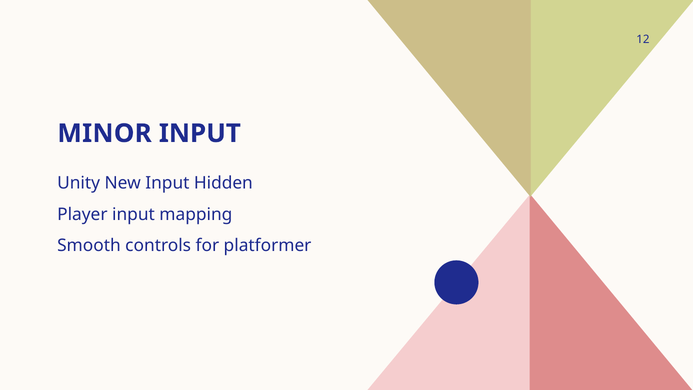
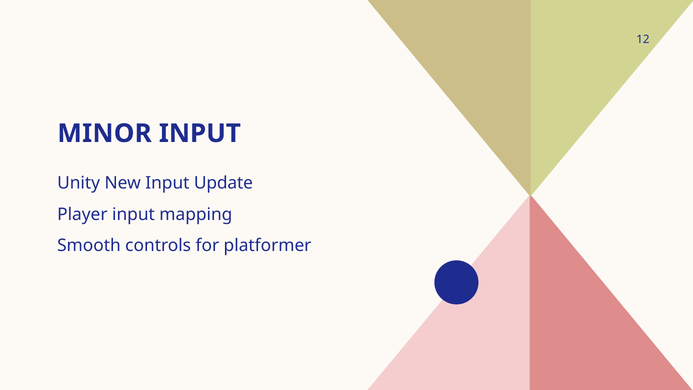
Hidden: Hidden -> Update
